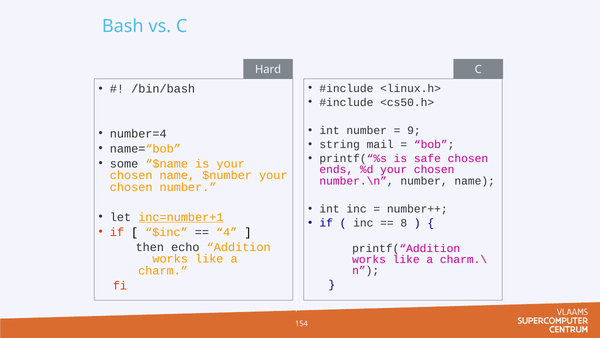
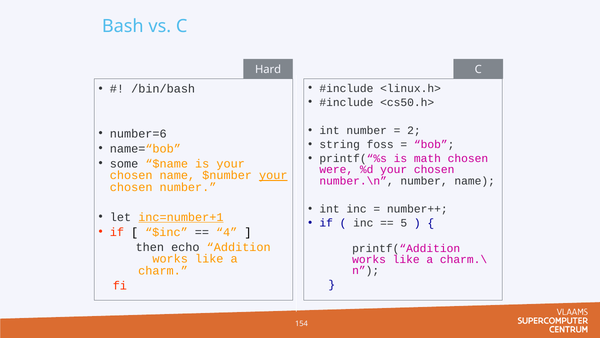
9: 9 -> 2
number=4: number=4 -> number=6
mail: mail -> foss
safe: safe -> math
ends: ends -> were
your at (273, 175) underline: none -> present
8: 8 -> 5
